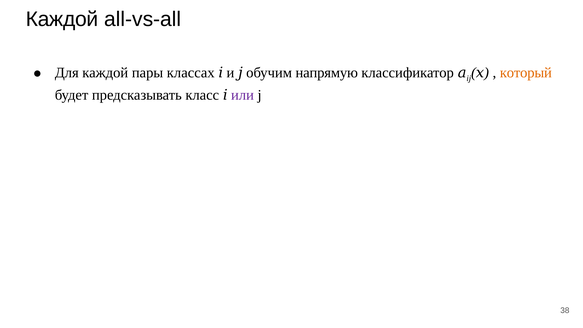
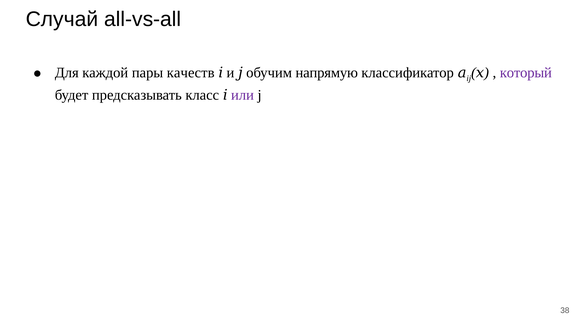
Каждой at (62, 19): Каждой -> Случай
классах: классах -> качеств
который colour: orange -> purple
